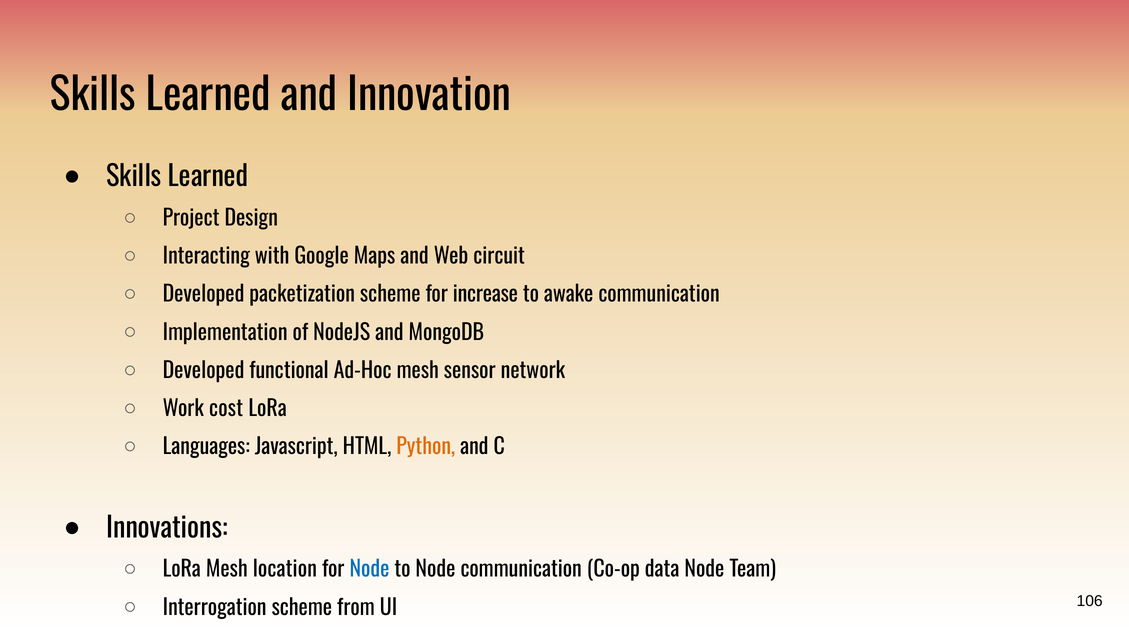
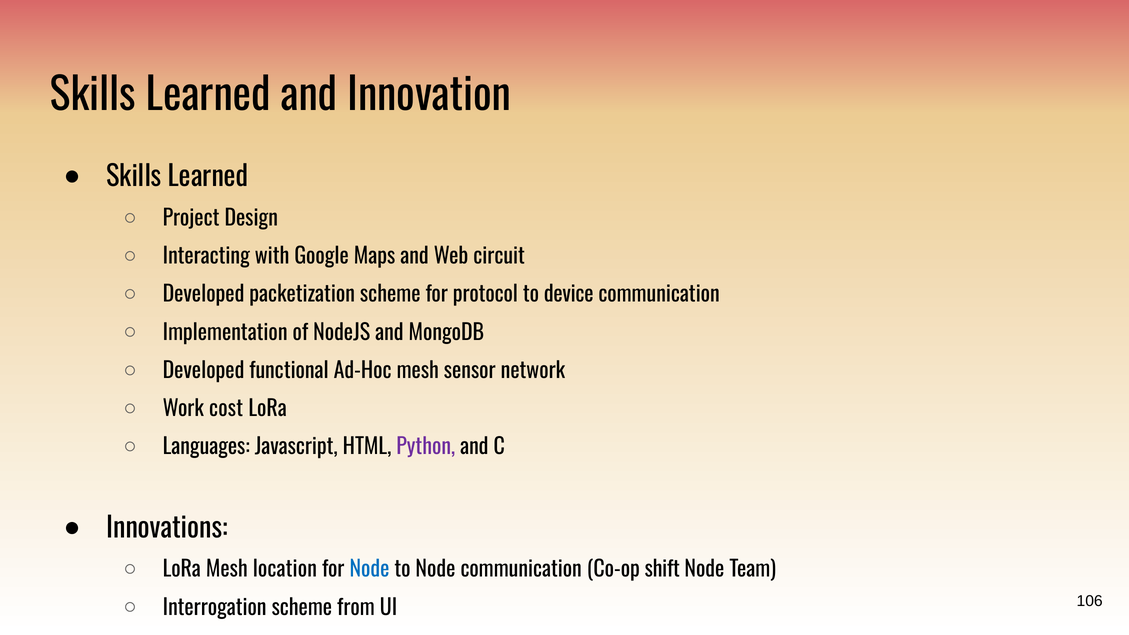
increase: increase -> protocol
awake: awake -> device
Python colour: orange -> purple
data: data -> shift
